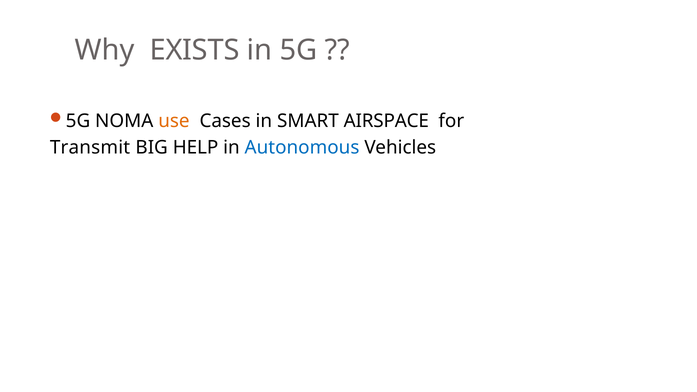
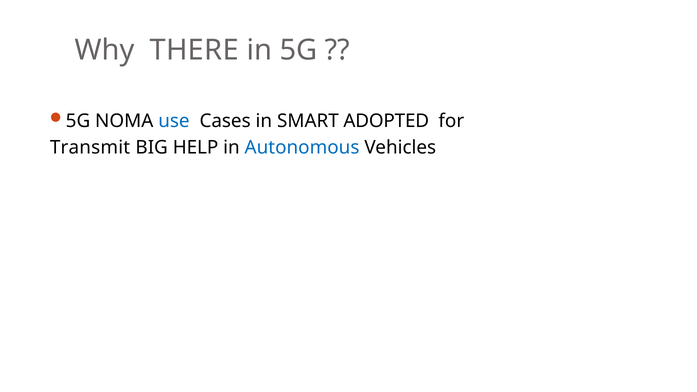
EXISTS: EXISTS -> THERE
use colour: orange -> blue
AIRSPACE: AIRSPACE -> ADOPTED
